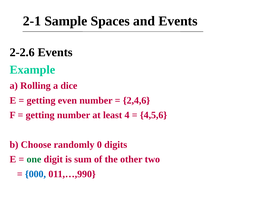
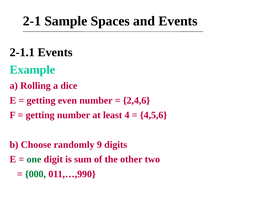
2-2.6: 2-2.6 -> 2-1.1
0: 0 -> 9
000 colour: blue -> green
